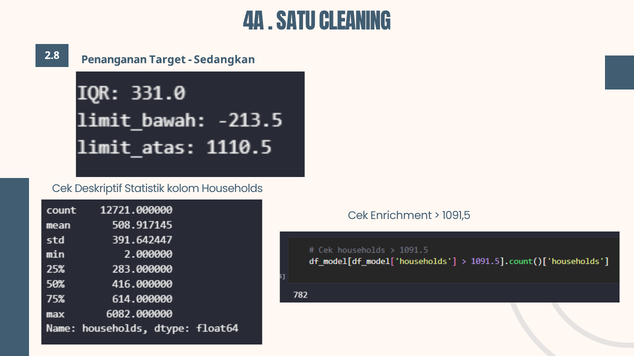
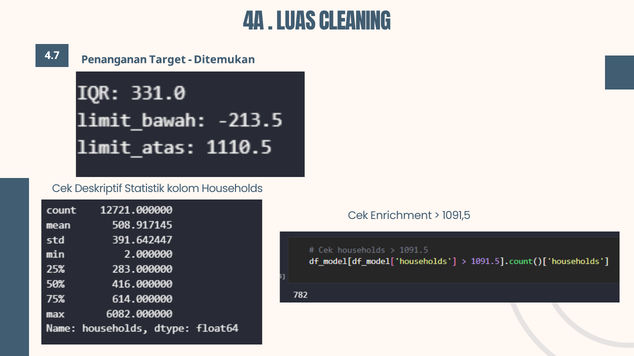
SATU: SATU -> LUAS
2.8: 2.8 -> 4.7
Sedangkan: Sedangkan -> Ditemukan
